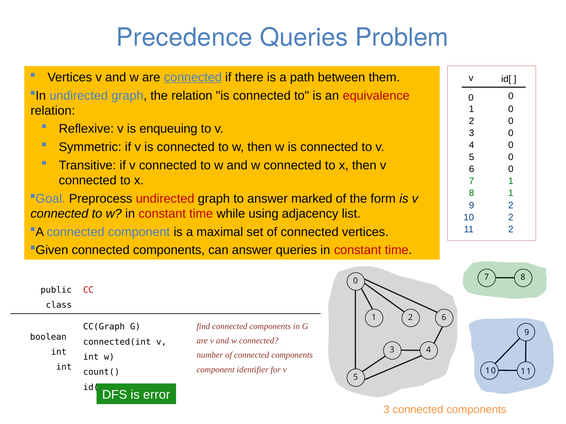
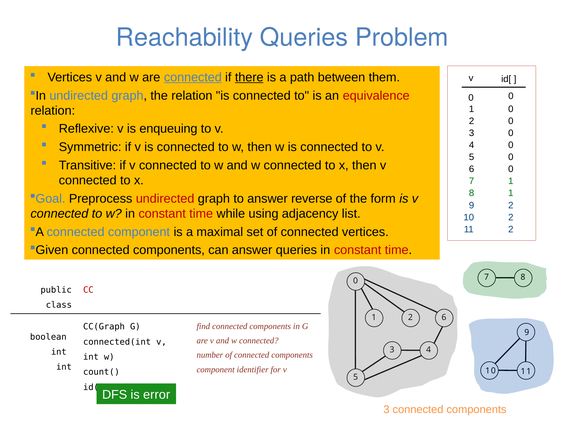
Precedence: Precedence -> Reachability
there underline: none -> present
marked: marked -> reverse
